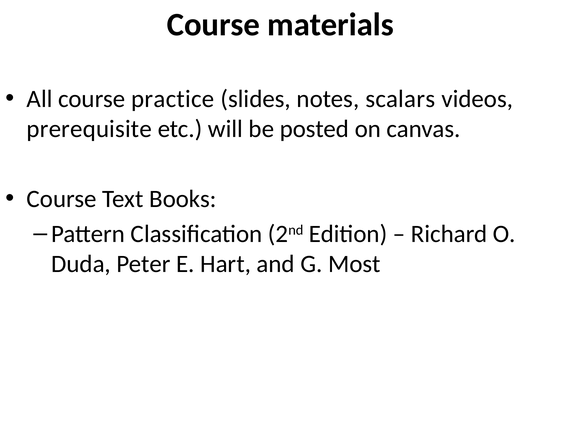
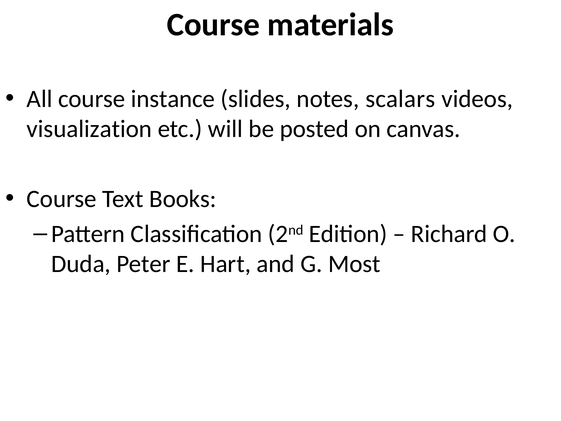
practice: practice -> instance
prerequisite: prerequisite -> visualization
